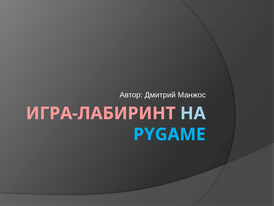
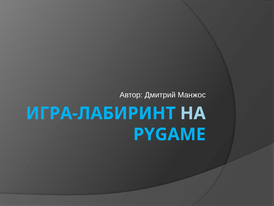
ИГРА-ЛАБИРИНТ colour: pink -> light blue
